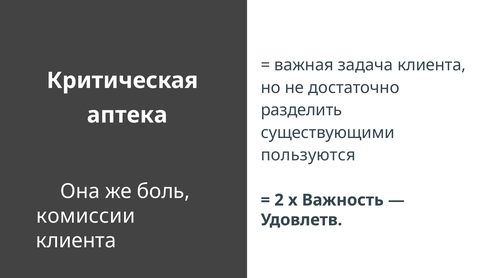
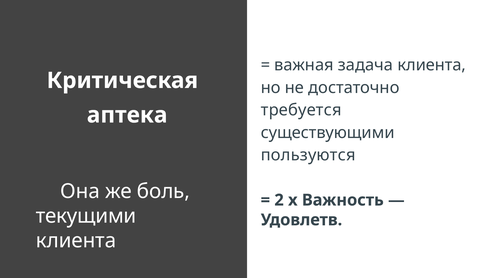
разделить: разделить -> требуется
комиссии: комиссии -> текущими
